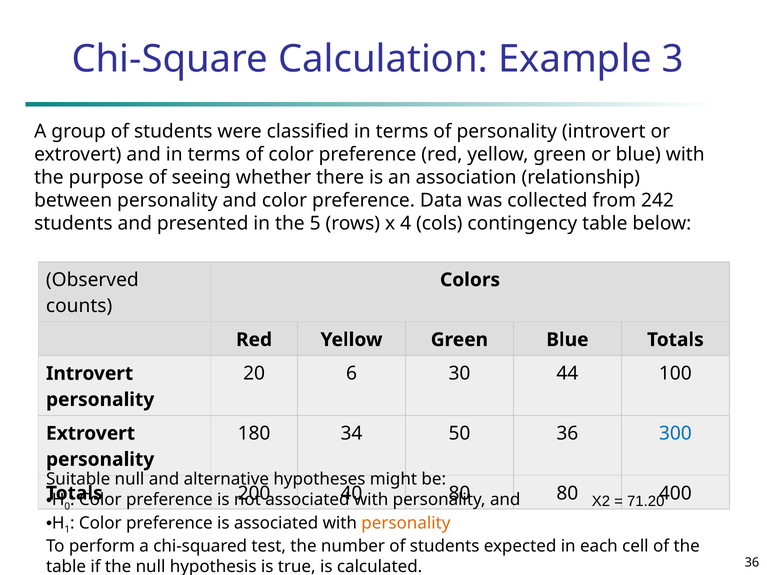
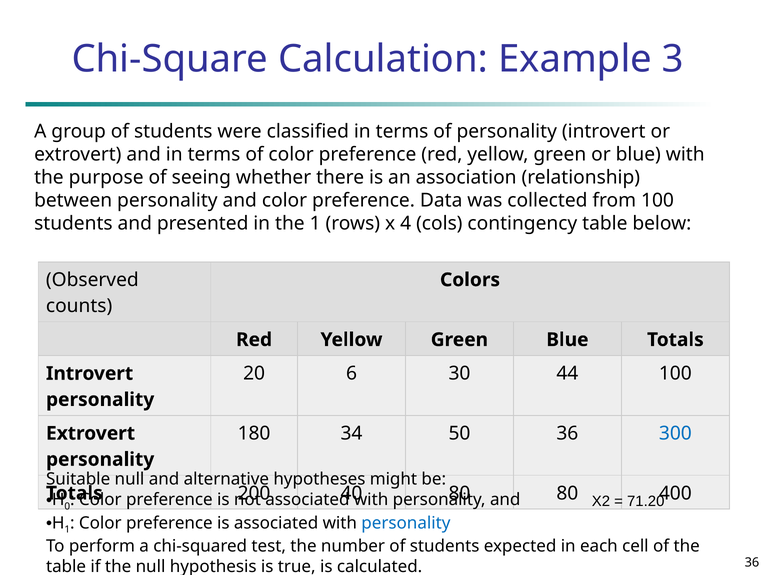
from 242: 242 -> 100
the 5: 5 -> 1
personality at (406, 523) colour: orange -> blue
